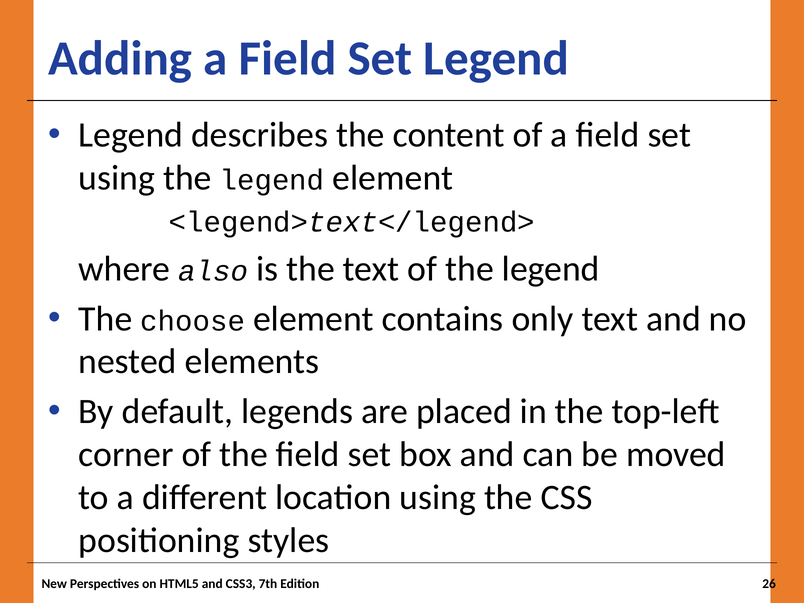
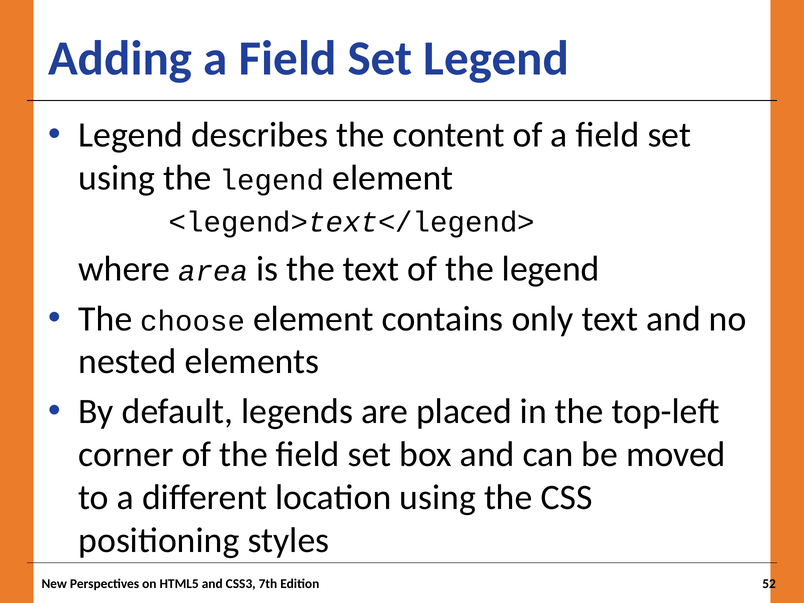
also: also -> area
26: 26 -> 52
